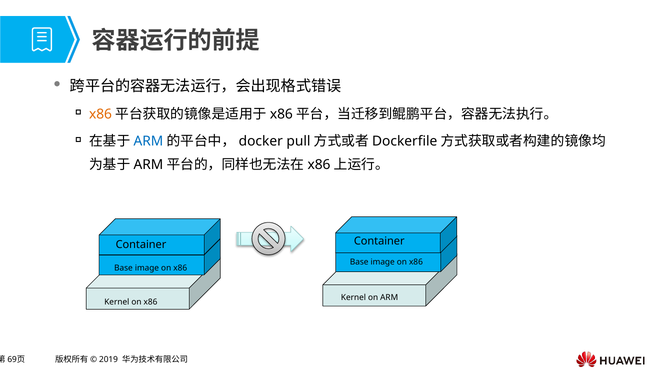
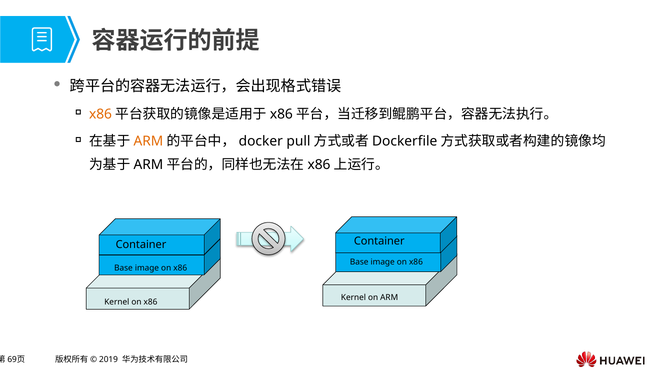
ARM at (148, 141) colour: blue -> orange
